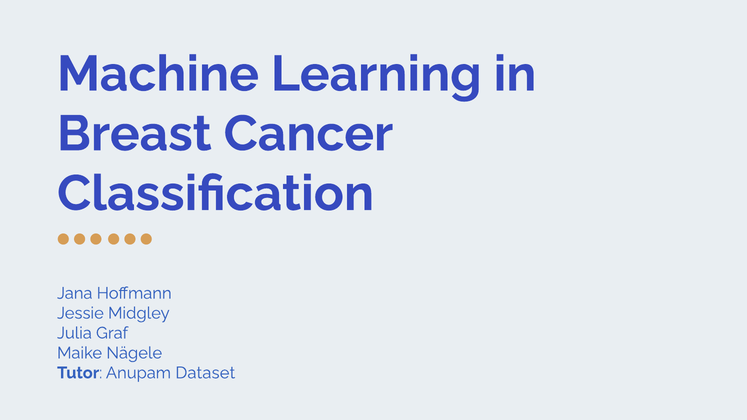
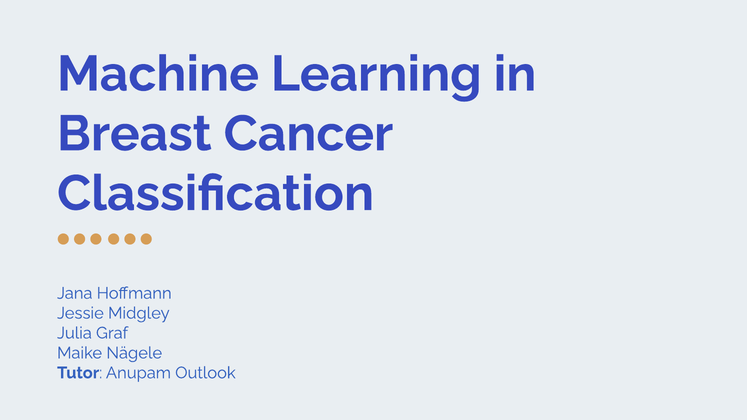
Dataset: Dataset -> Outlook
